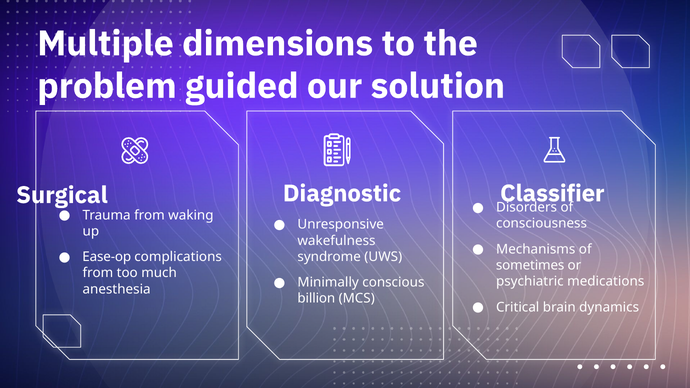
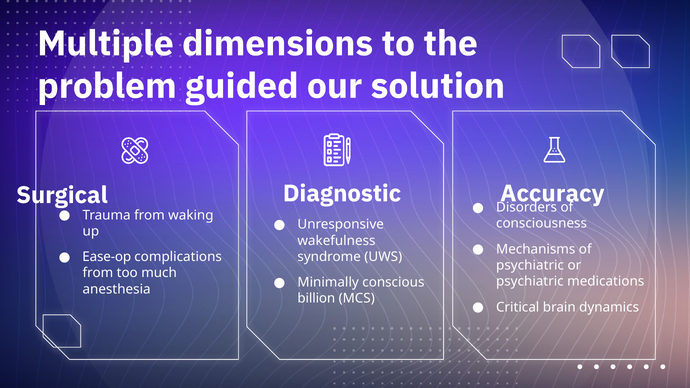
Classifier: Classifier -> Accuracy
sometimes at (530, 265): sometimes -> psychiatric
